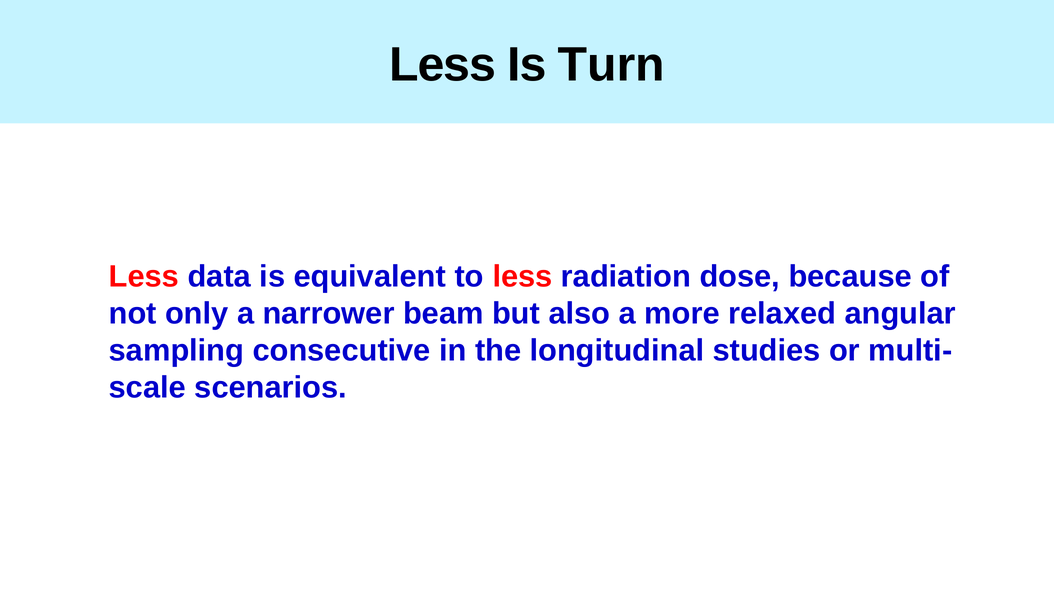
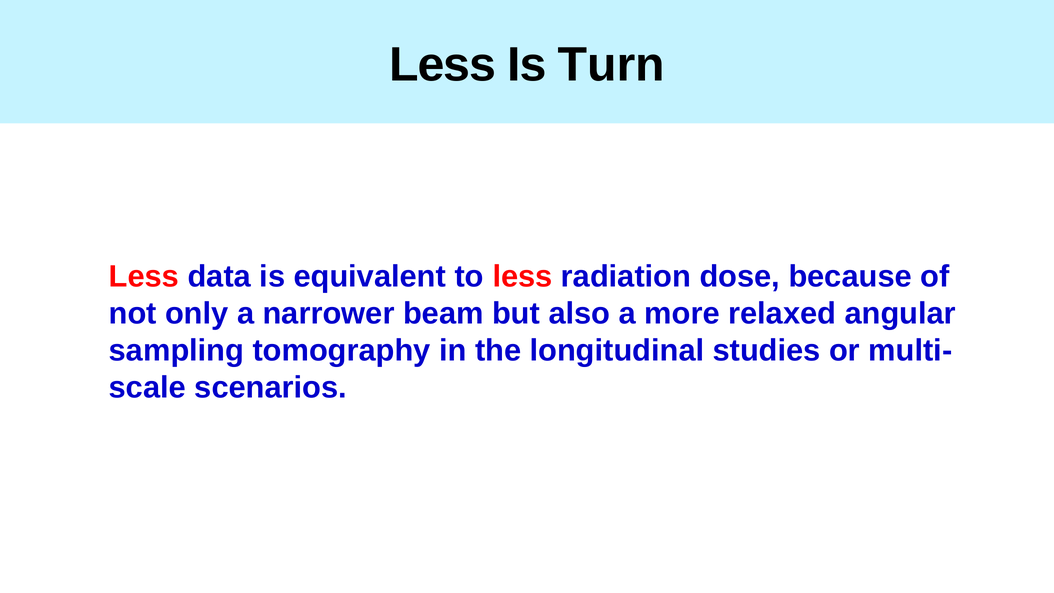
consecutive: consecutive -> tomography
